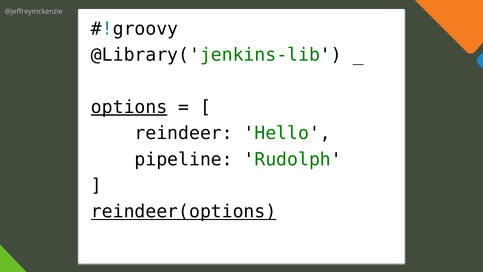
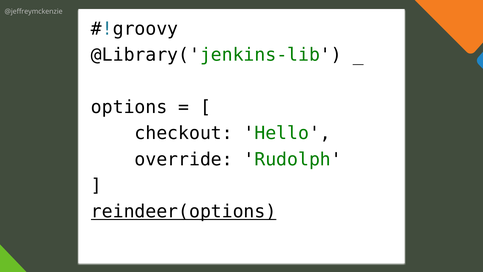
options underline: present -> none
reindeer: reindeer -> checkout
pipeline: pipeline -> override
